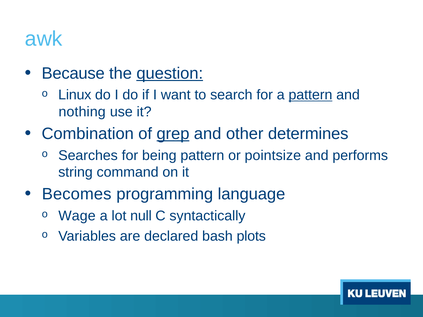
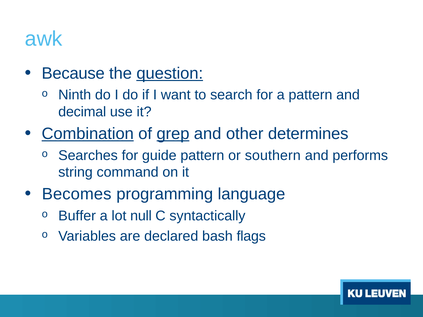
Linux: Linux -> Ninth
pattern at (310, 95) underline: present -> none
nothing: nothing -> decimal
Combination underline: none -> present
being: being -> guide
pointsize: pointsize -> southern
Wage: Wage -> Buffer
plots: plots -> flags
